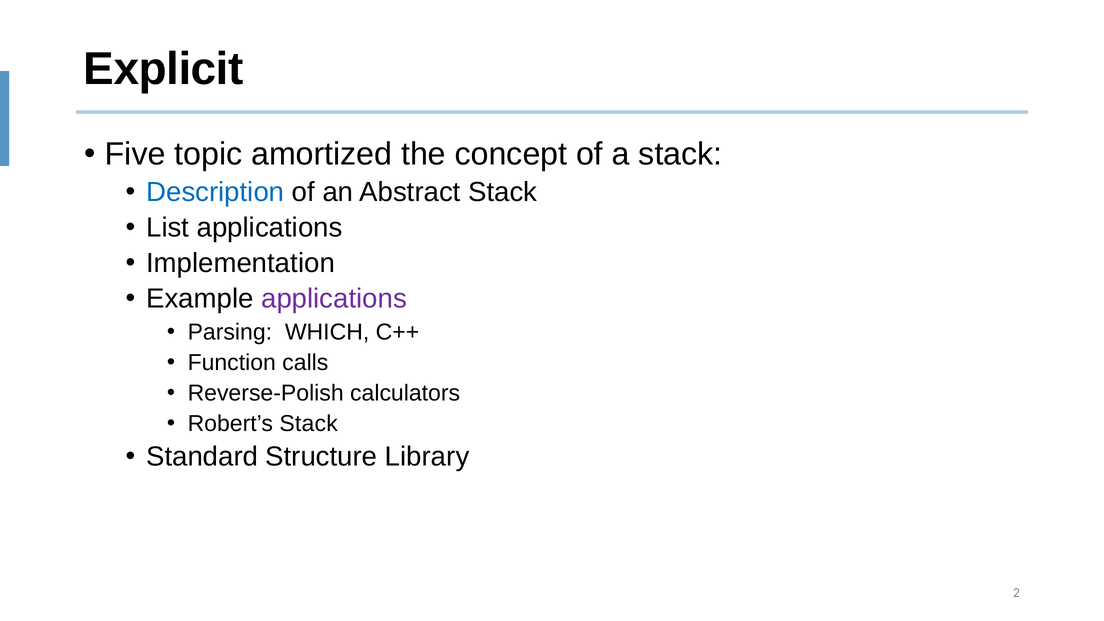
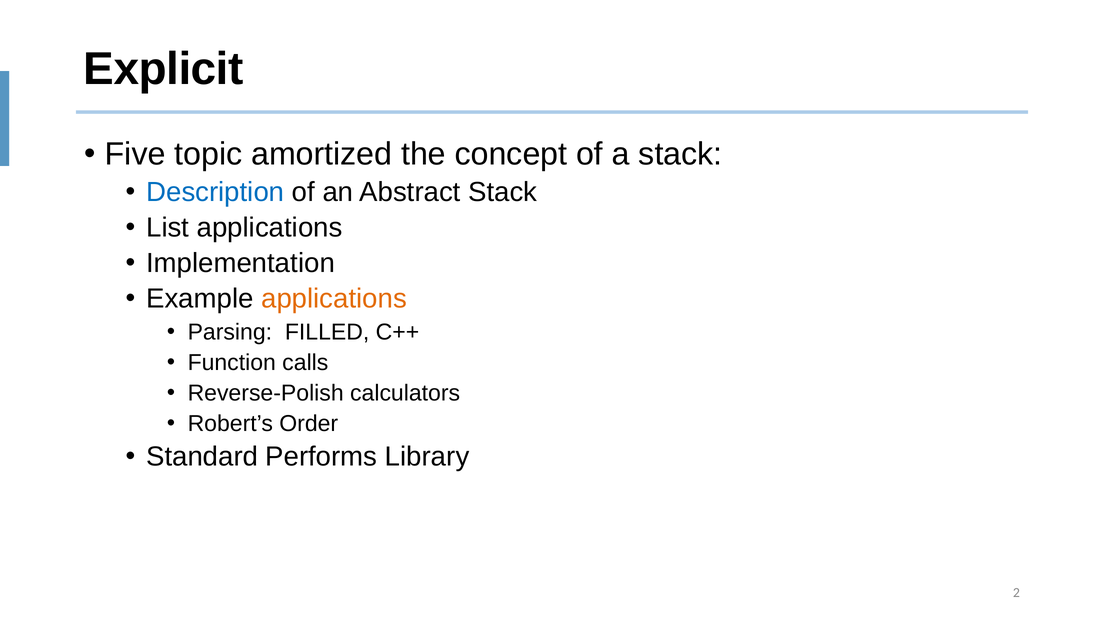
applications at (334, 299) colour: purple -> orange
WHICH: WHICH -> FILLED
Robert’s Stack: Stack -> Order
Structure: Structure -> Performs
